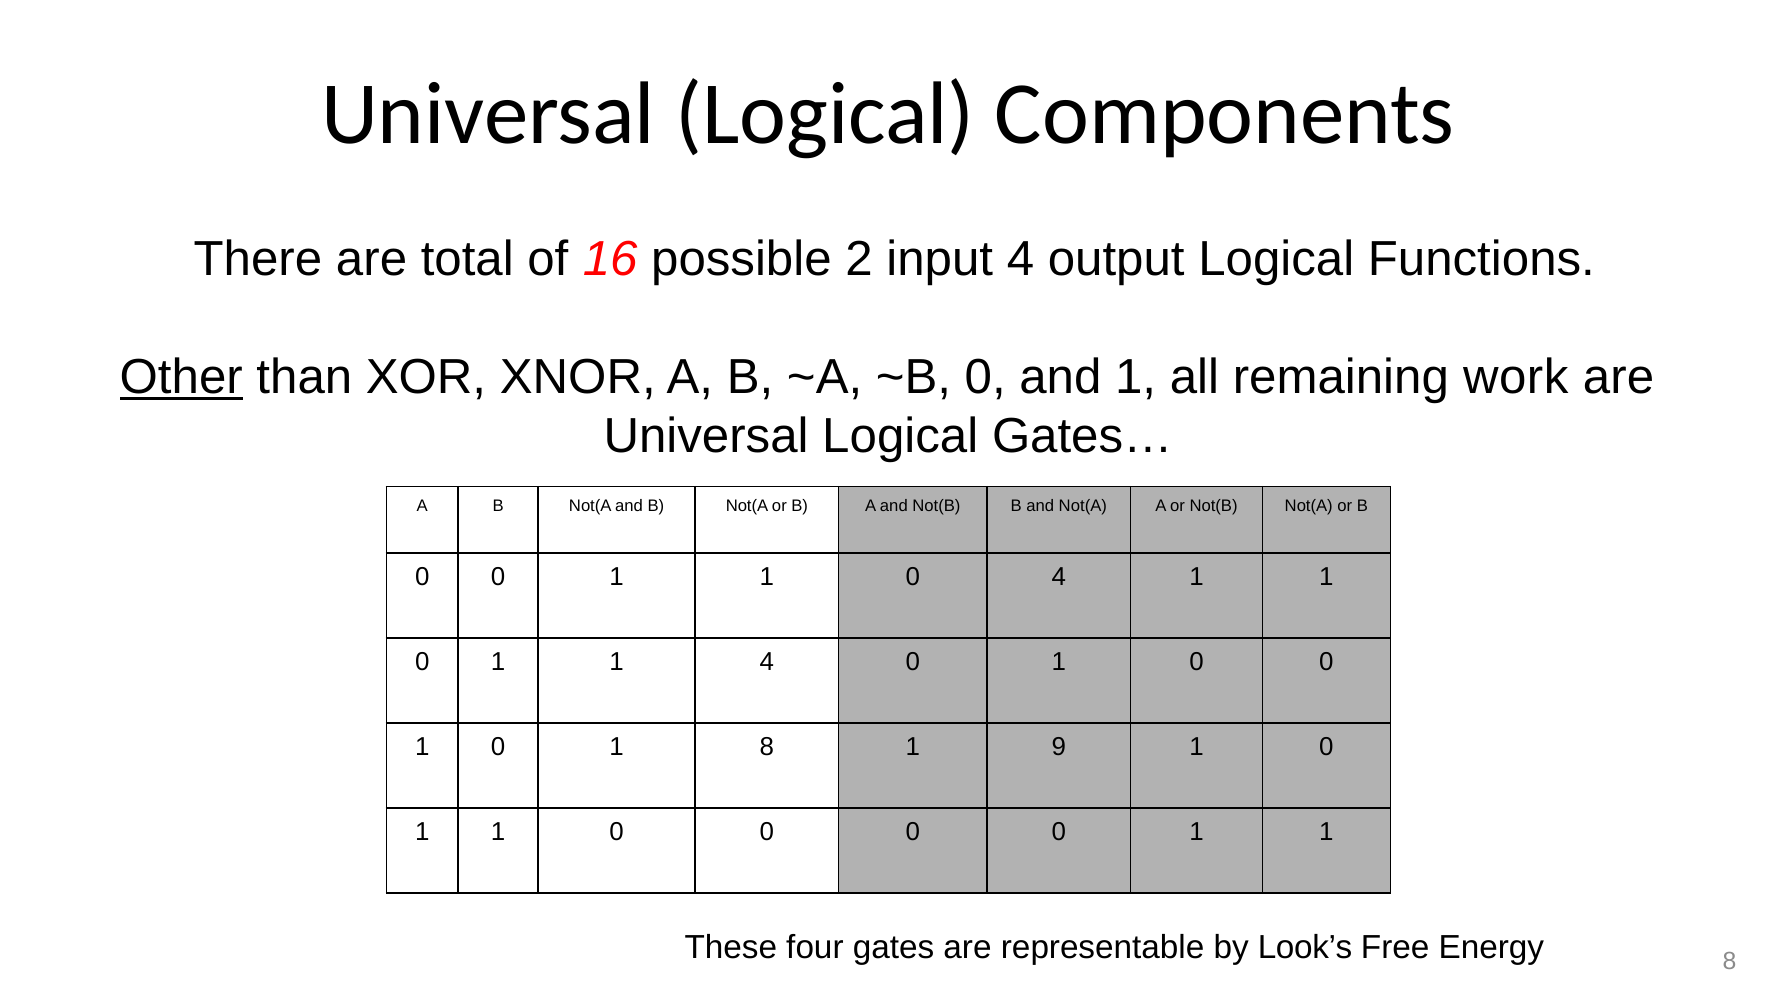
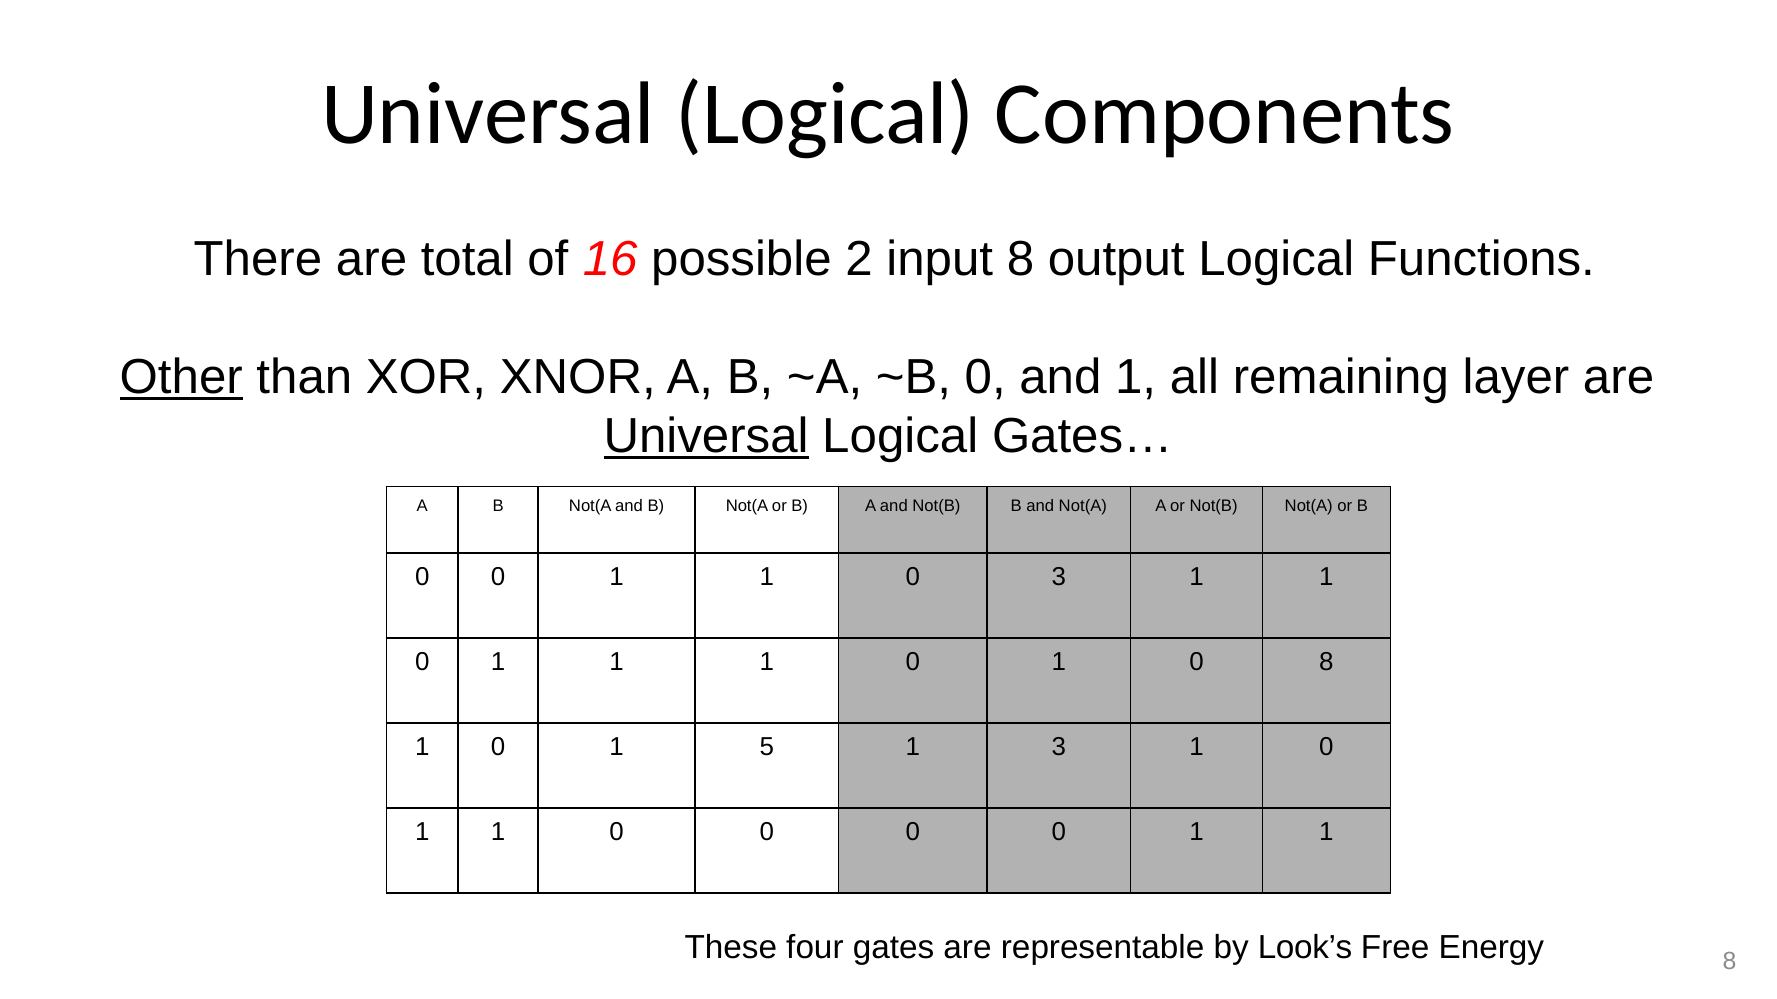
input 4: 4 -> 8
work: work -> layer
Universal at (706, 437) underline: none -> present
0 4: 4 -> 3
1 1 4: 4 -> 1
0 1 0 0: 0 -> 8
1 8: 8 -> 5
1 9: 9 -> 3
